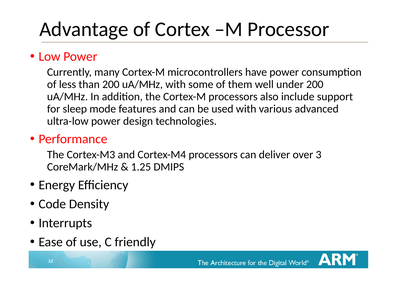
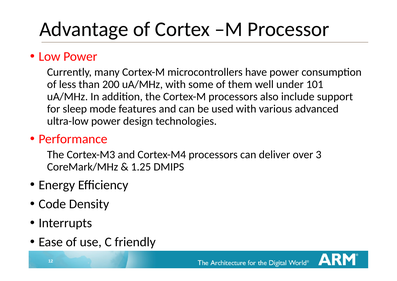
under 200: 200 -> 101
